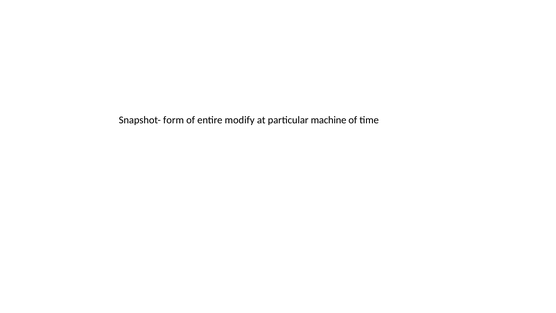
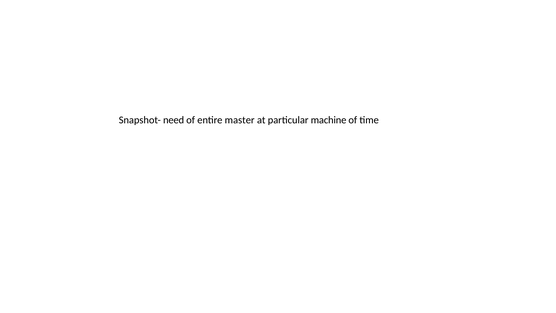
form: form -> need
modify: modify -> master
